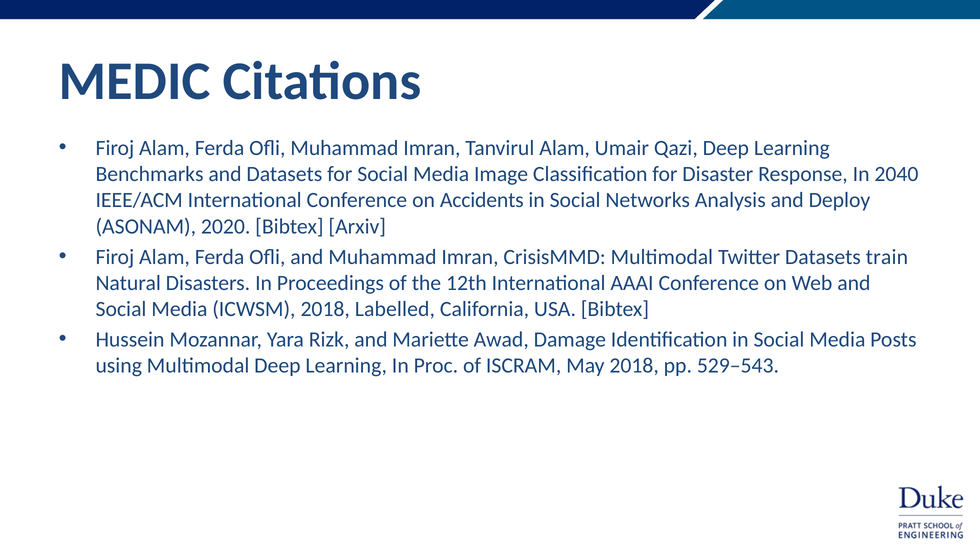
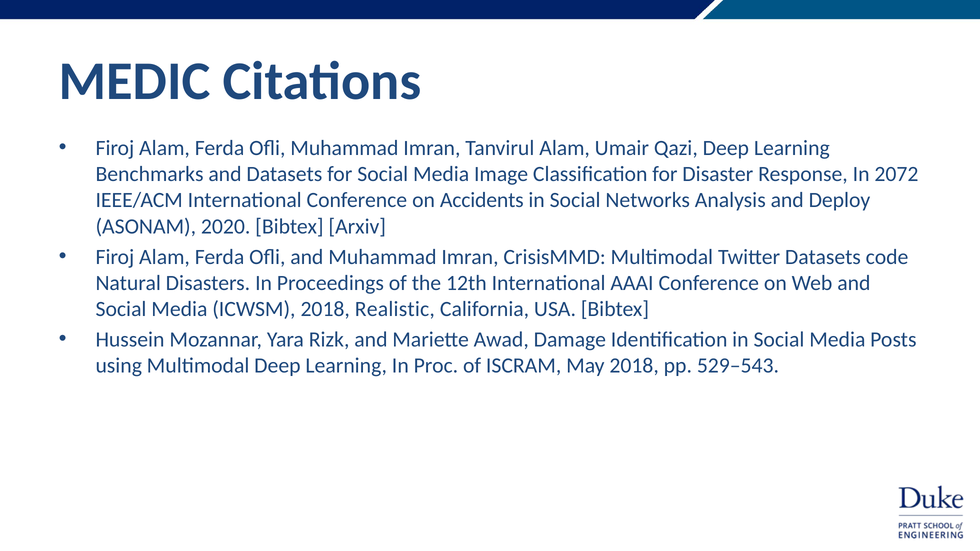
2040: 2040 -> 2072
train: train -> code
Labelled: Labelled -> Realistic
